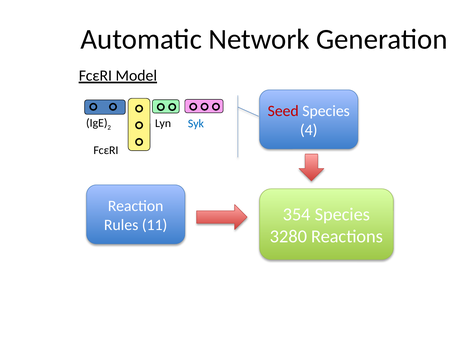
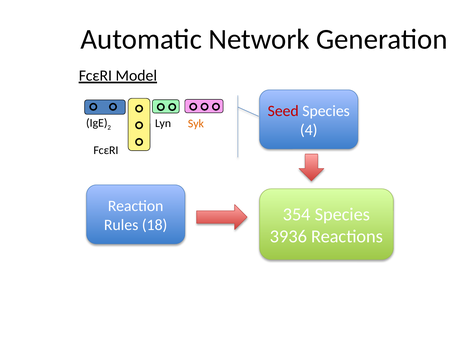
Syk colour: blue -> orange
11: 11 -> 18
3280: 3280 -> 3936
